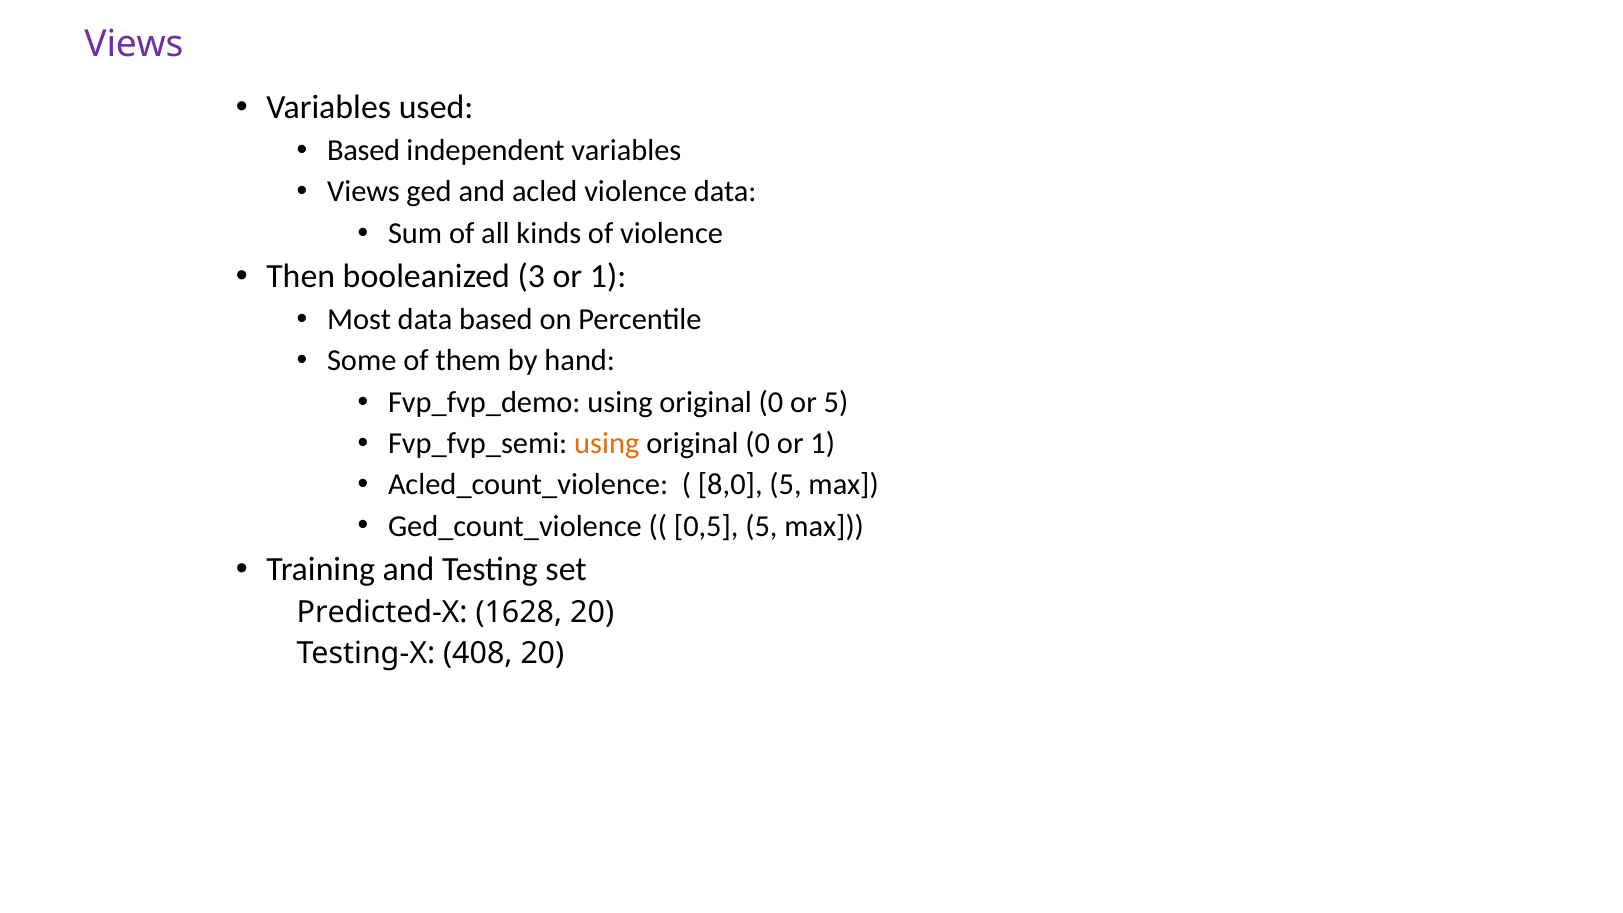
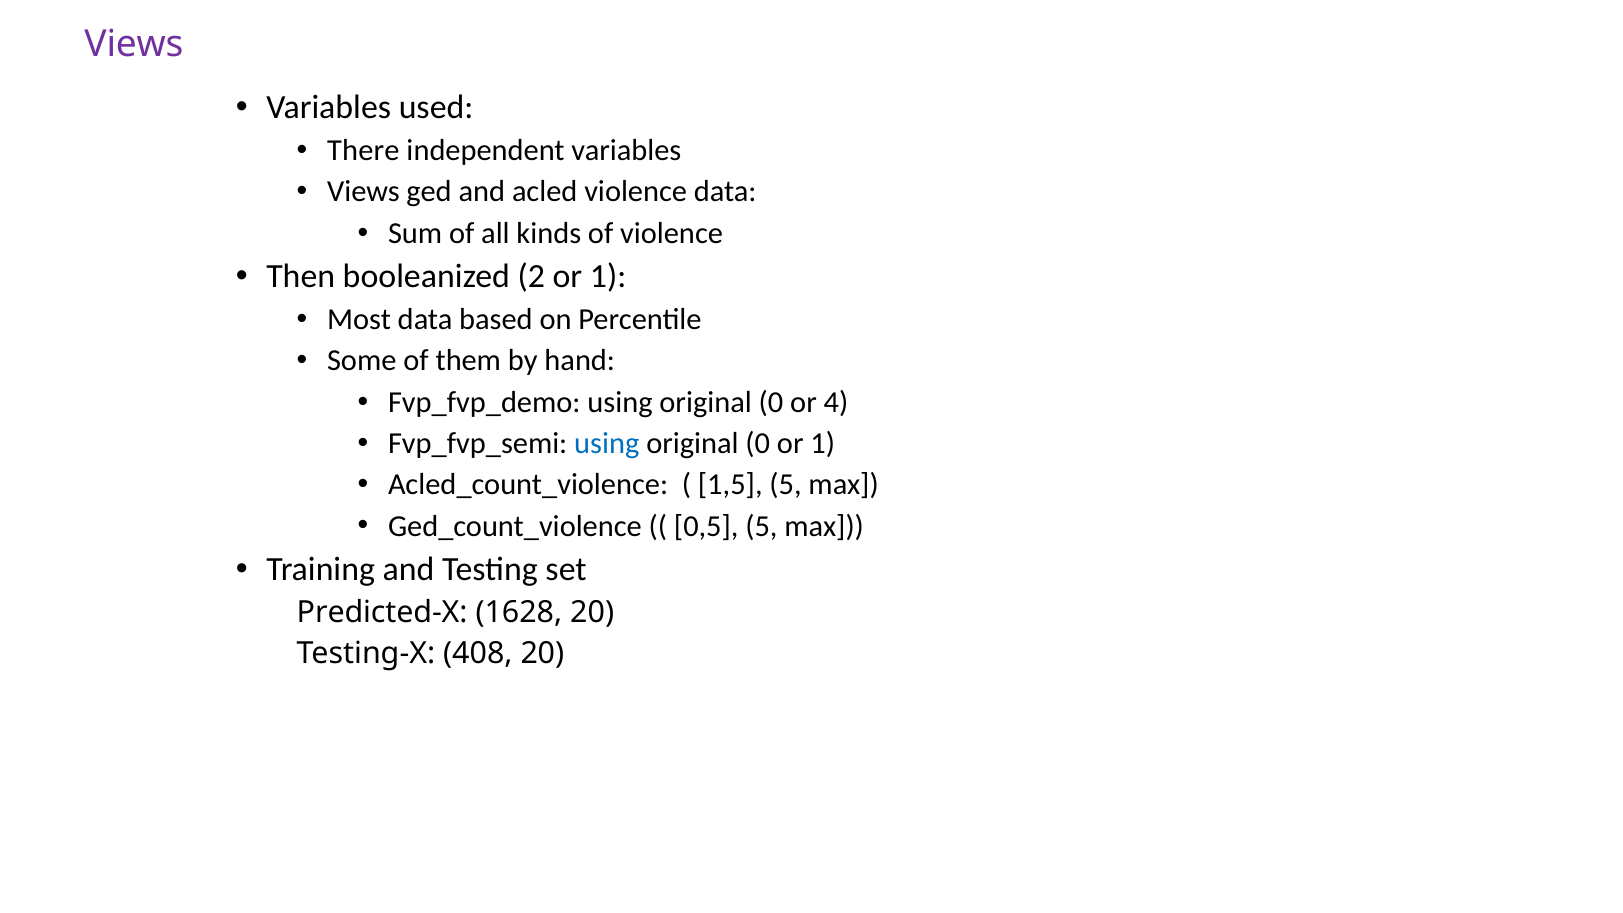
Based at (364, 151): Based -> There
3: 3 -> 2
or 5: 5 -> 4
using at (607, 443) colour: orange -> blue
8,0: 8,0 -> 1,5
